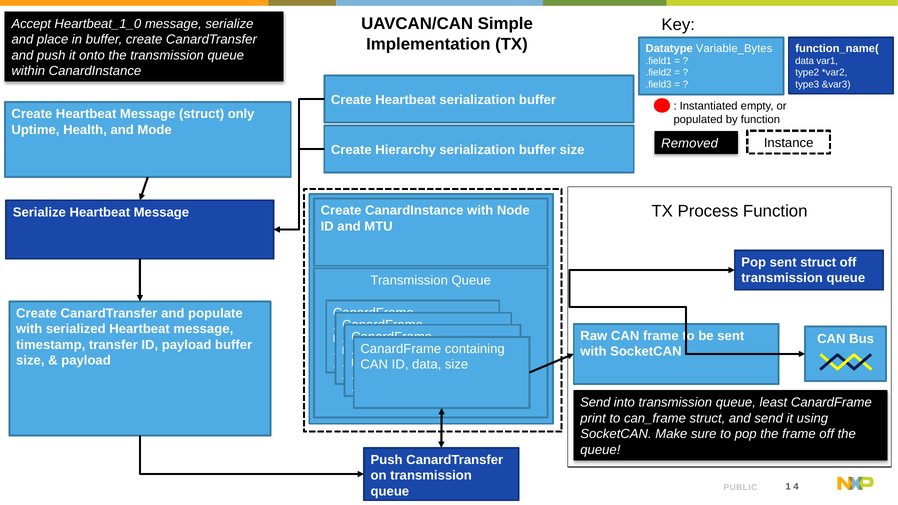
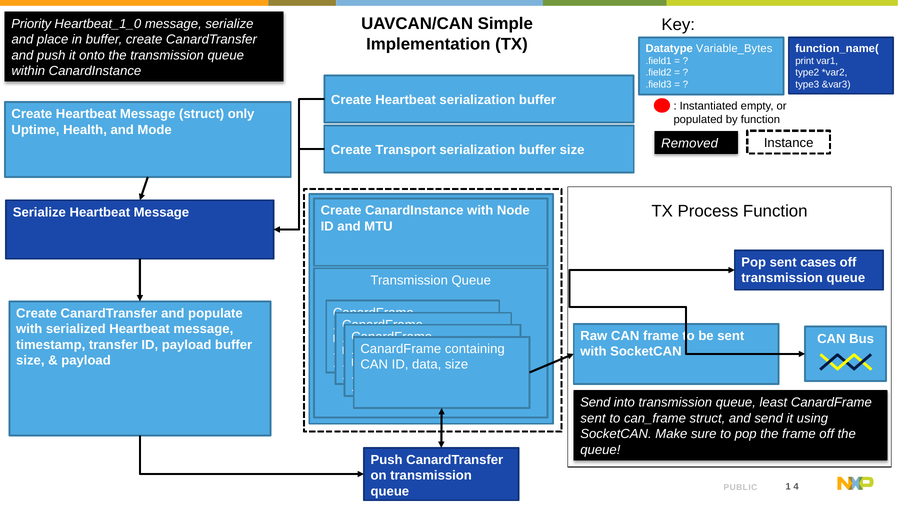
Accept: Accept -> Priority
data at (805, 61): data -> print
Hierarchy: Hierarchy -> Transport
sent struct: struct -> cases
print at (593, 418): print -> sent
